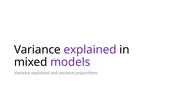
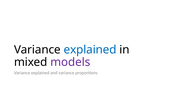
explained at (90, 50) colour: purple -> blue
